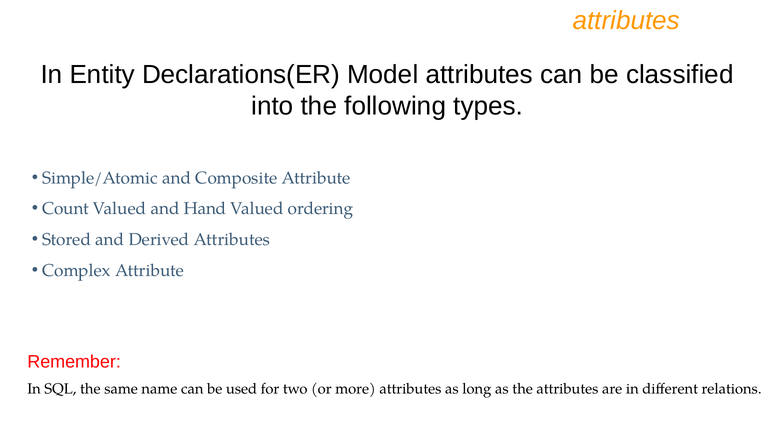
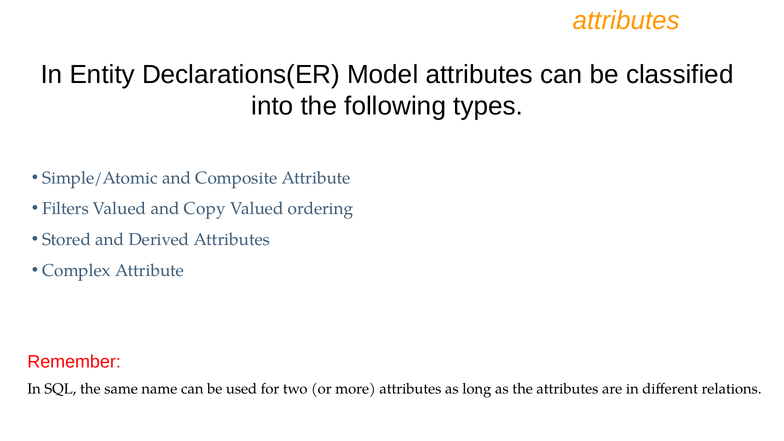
Count: Count -> Filters
Hand: Hand -> Copy
